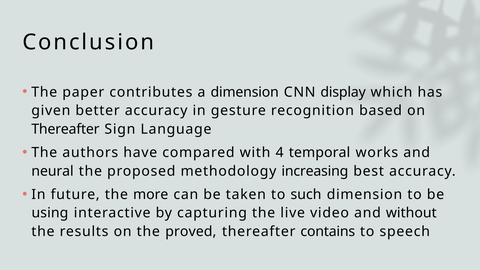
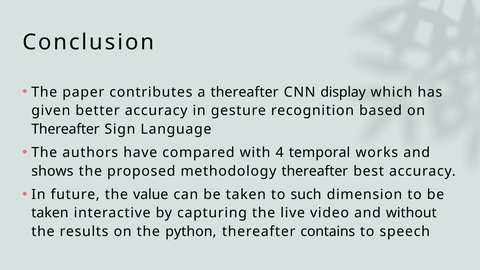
a dimension: dimension -> thereafter
neural: neural -> shows
methodology increasing: increasing -> thereafter
more: more -> value
using at (50, 213): using -> taken
proved: proved -> python
